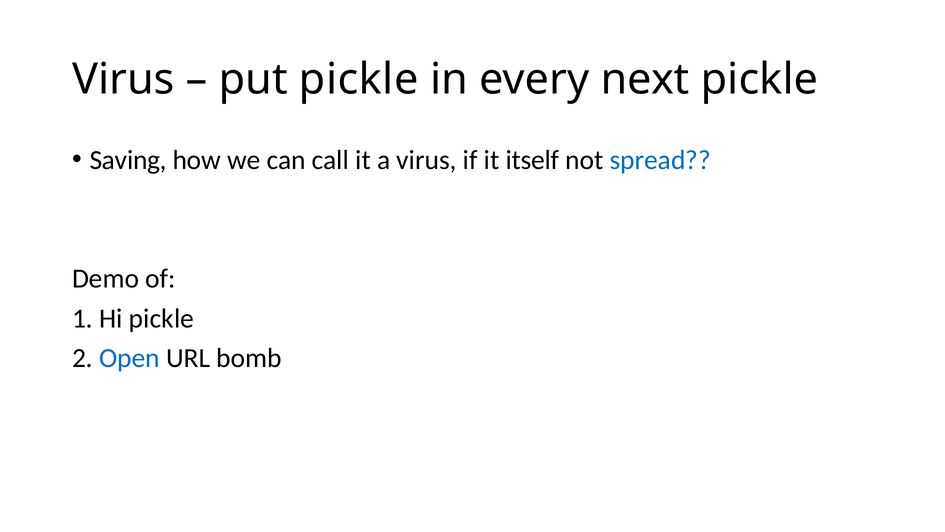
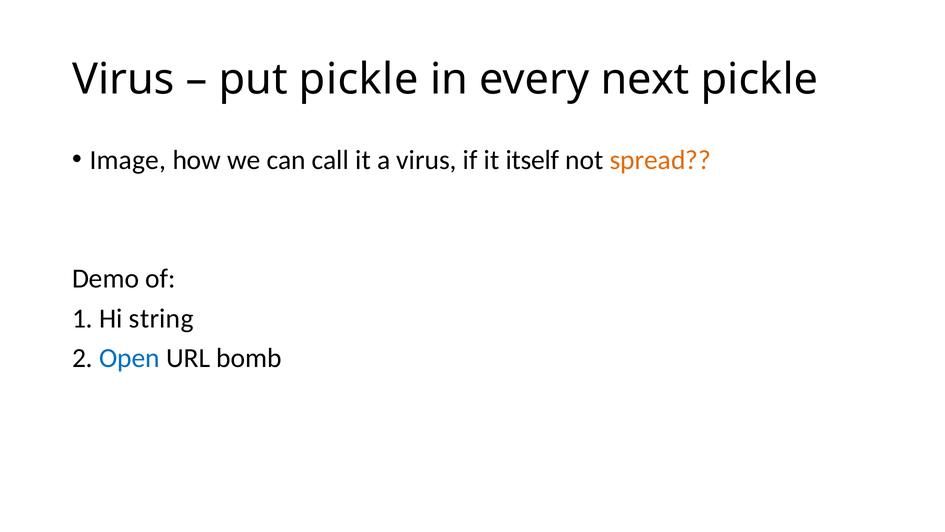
Saving: Saving -> Image
spread colour: blue -> orange
Hi pickle: pickle -> string
